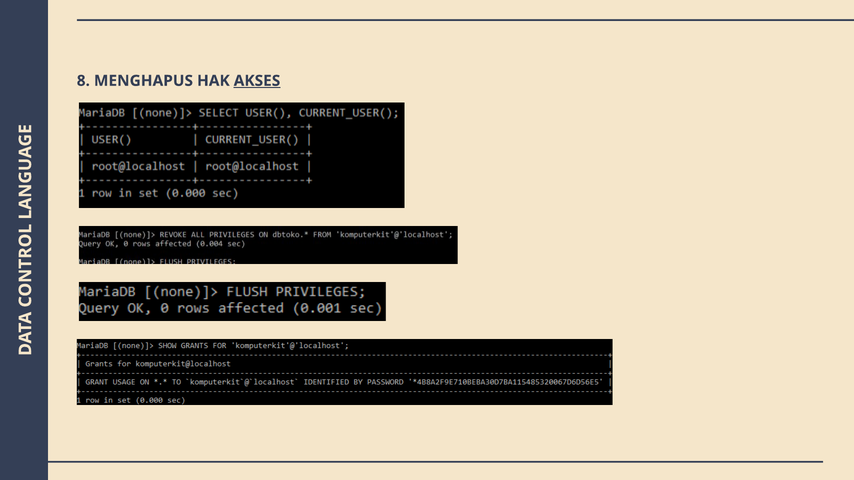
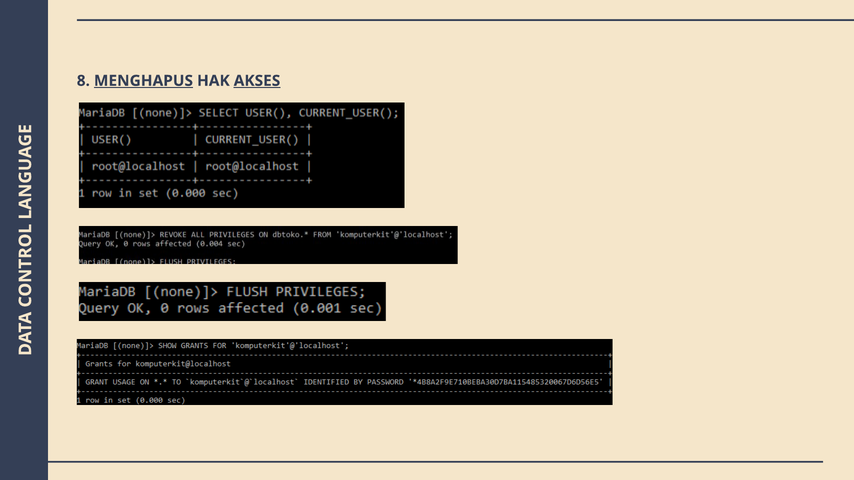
MENGHAPUS underline: none -> present
